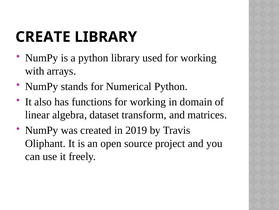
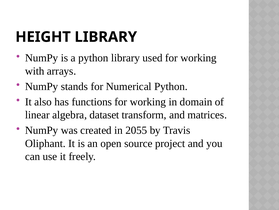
CREATE: CREATE -> HEIGHT
2019: 2019 -> 2055
